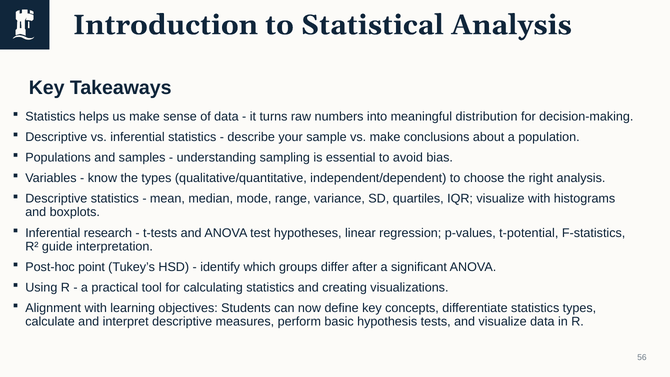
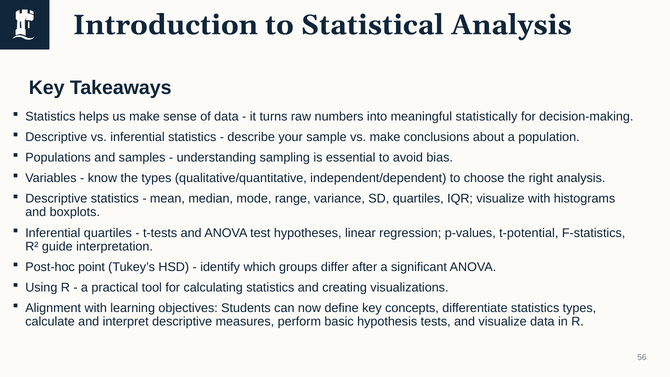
distribution: distribution -> statistically
Inferential research: research -> quartiles
